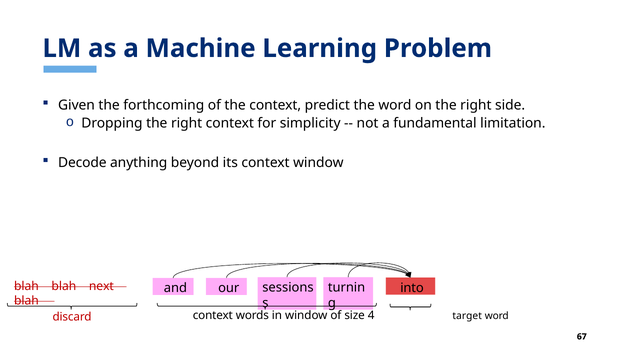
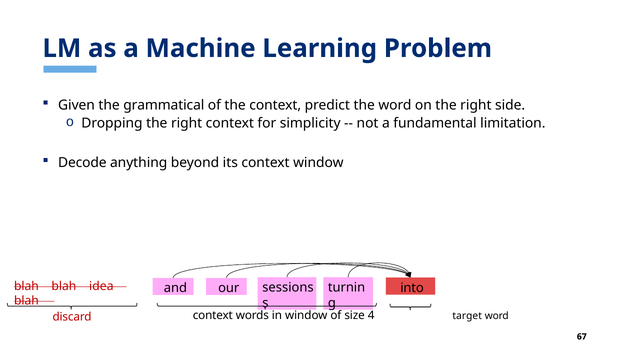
forthcoming: forthcoming -> grammatical
next: next -> idea
